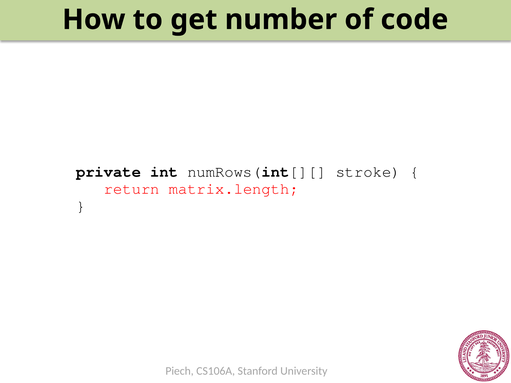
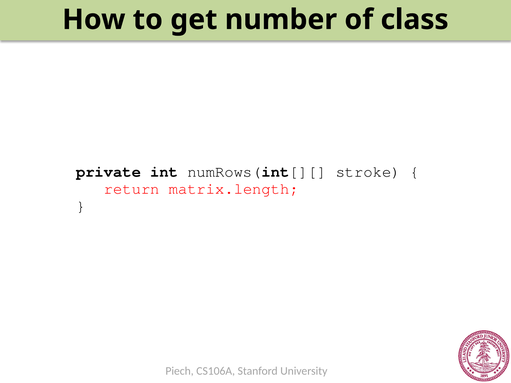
code: code -> class
